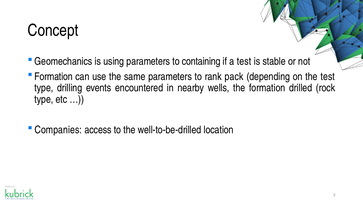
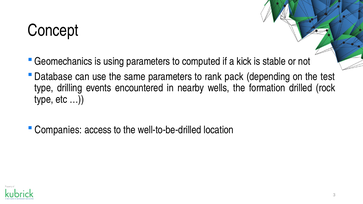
containing: containing -> computed
a test: test -> kick
Formation at (54, 77): Formation -> Database
